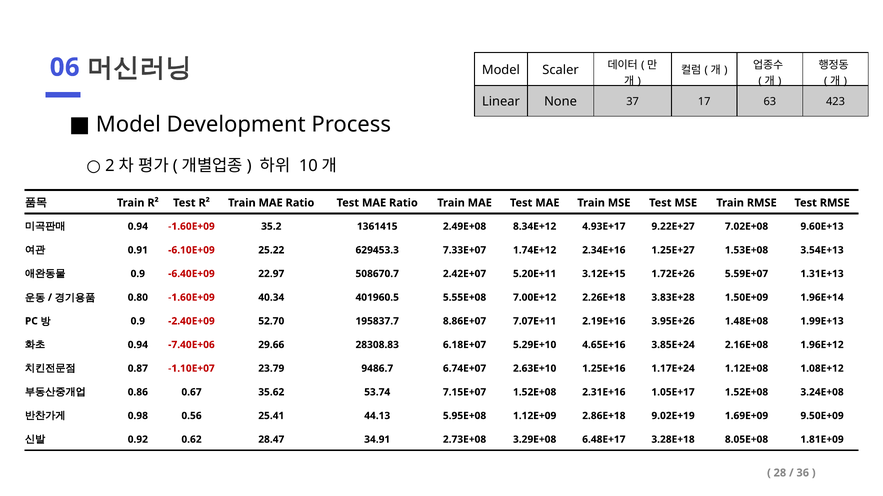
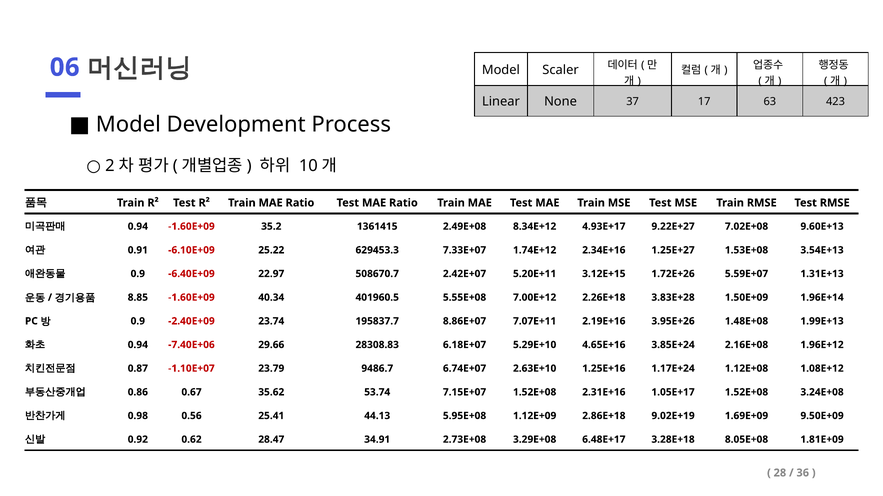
0.80: 0.80 -> 8.85
52.70: 52.70 -> 23.74
